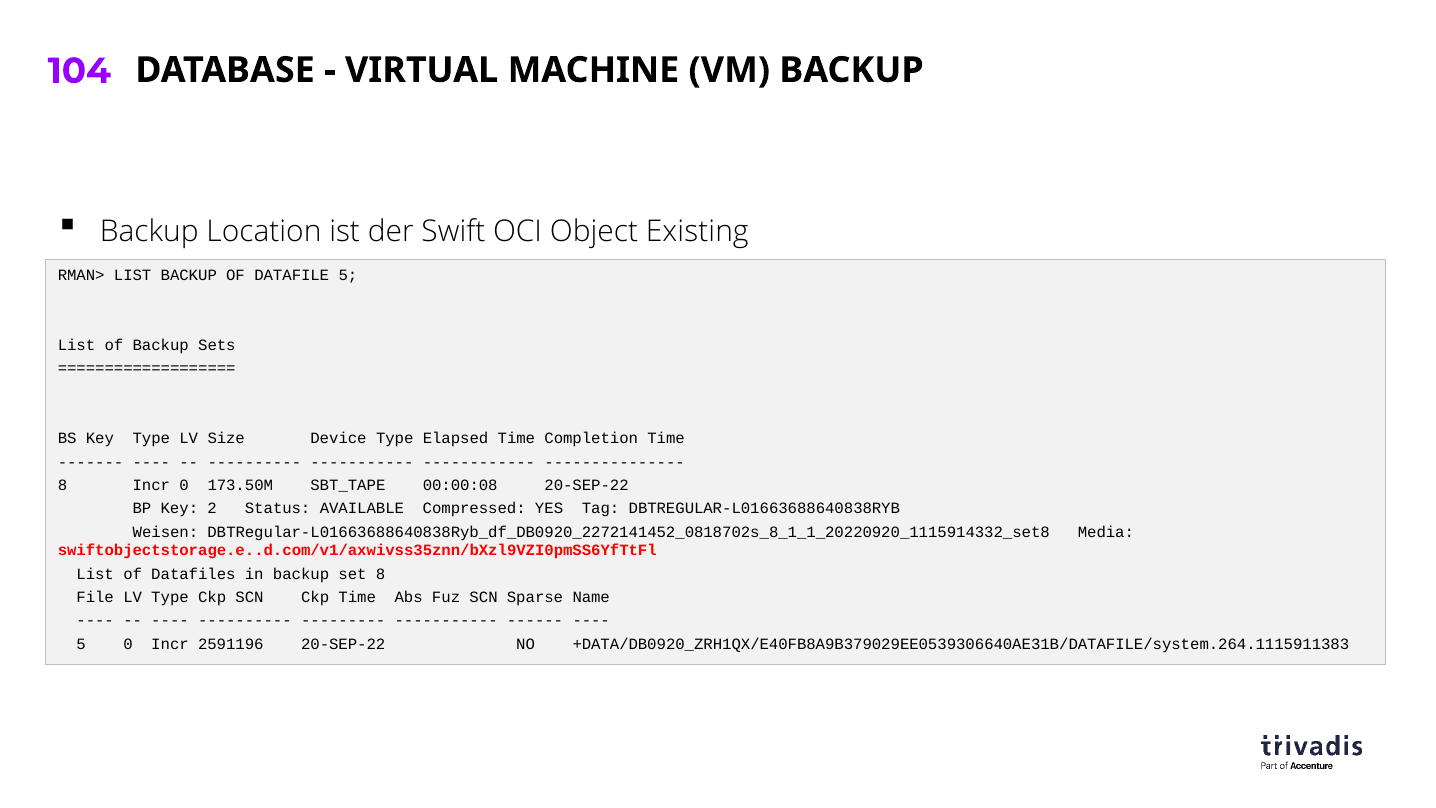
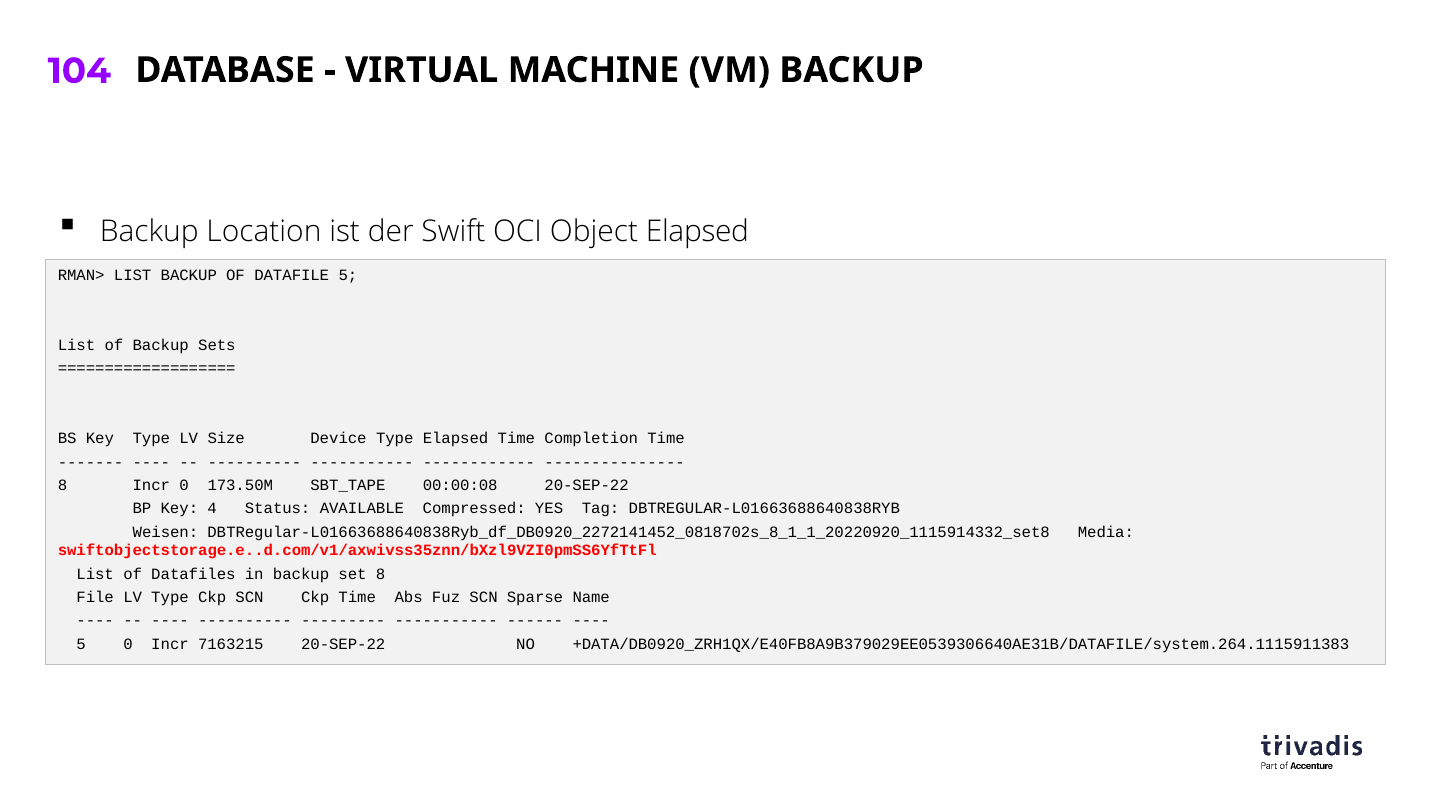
Object Existing: Existing -> Elapsed
2: 2 -> 4
2591196: 2591196 -> 7163215
